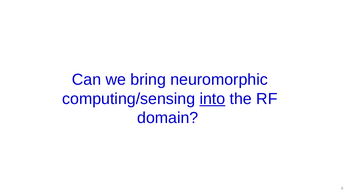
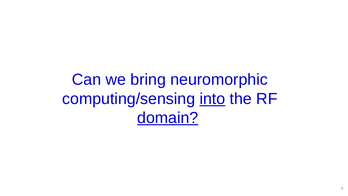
domain underline: none -> present
